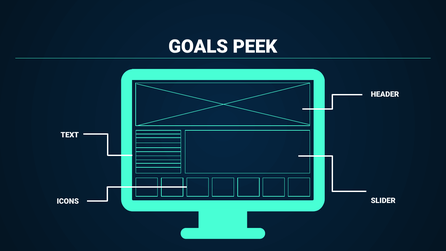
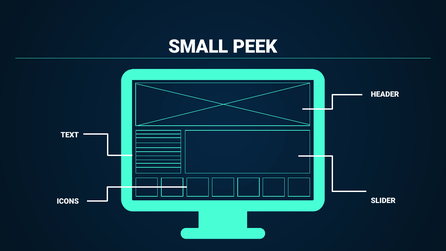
GOALS: GOALS -> SMALL
